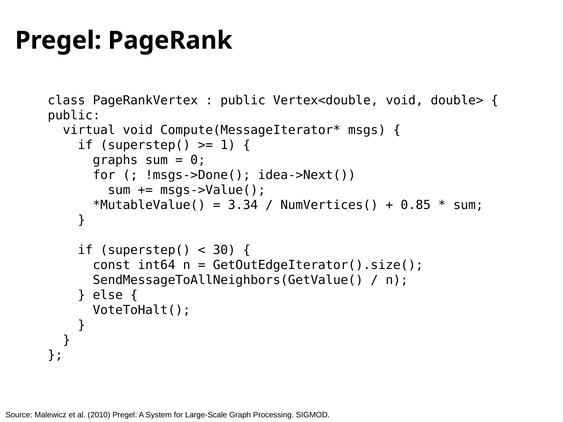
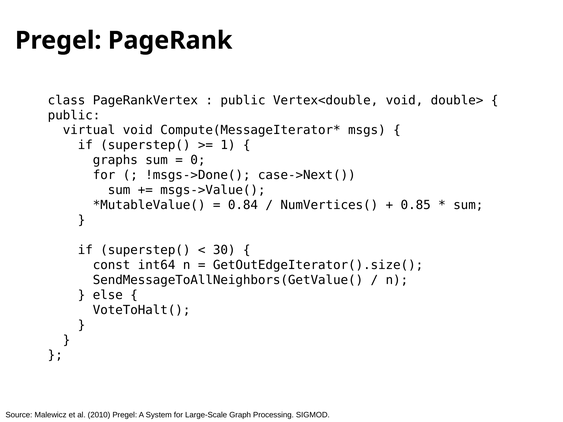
idea->Next(: idea->Next( -> case->Next(
3.34: 3.34 -> 0.84
